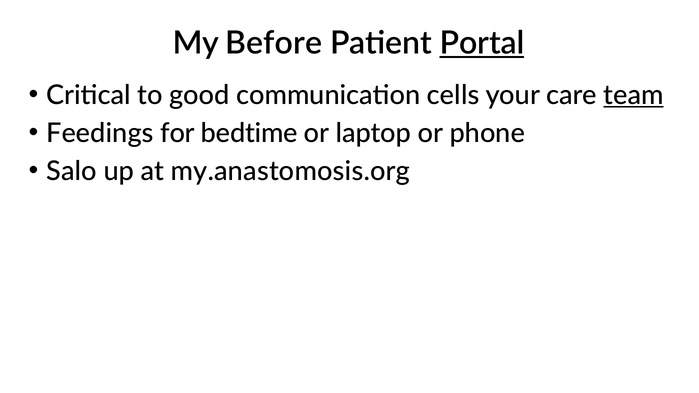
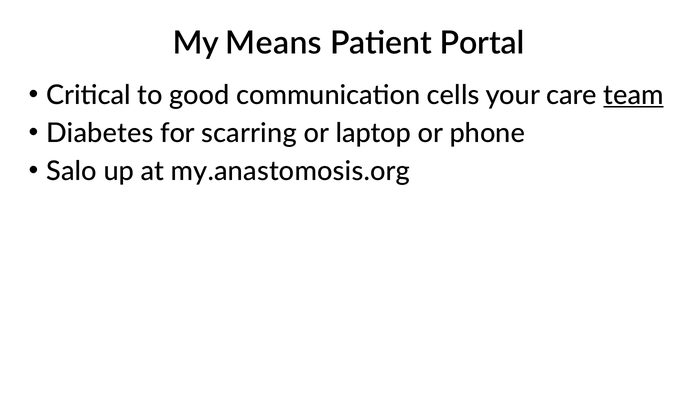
Before: Before -> Means
Portal underline: present -> none
Feedings: Feedings -> Diabetes
bedtime: bedtime -> scarring
